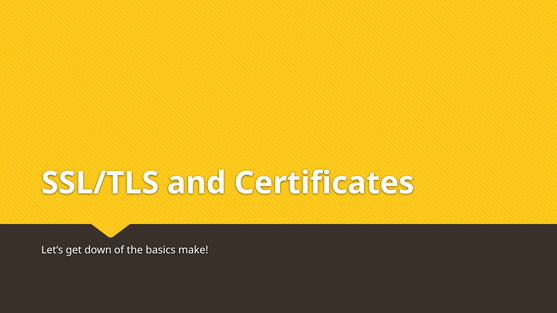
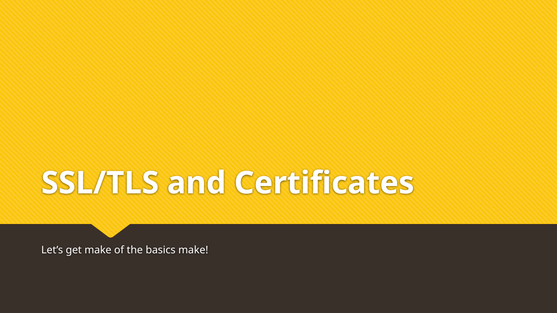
get down: down -> make
